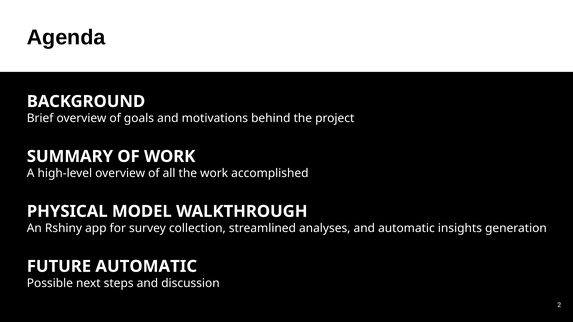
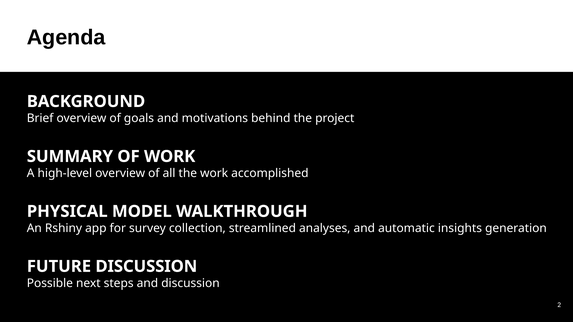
FUTURE AUTOMATIC: AUTOMATIC -> DISCUSSION
